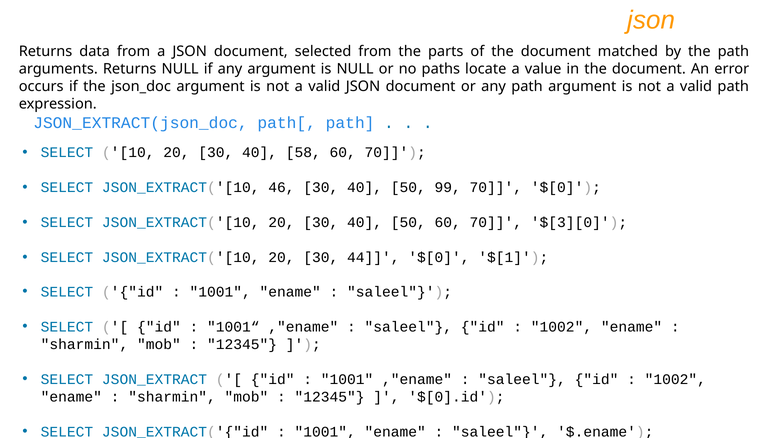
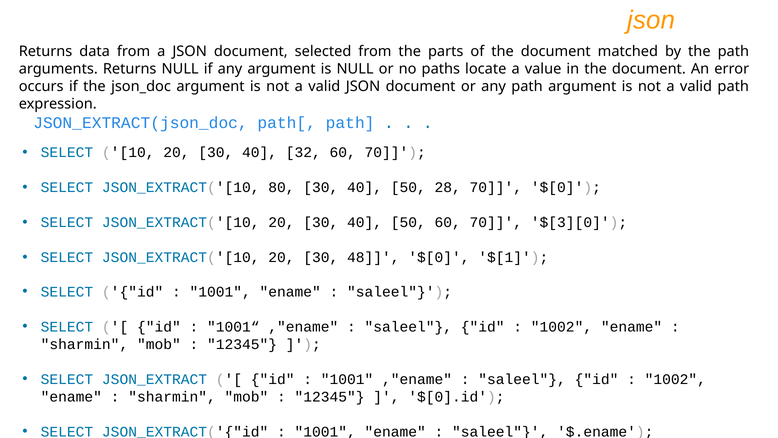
58: 58 -> 32
46: 46 -> 80
99: 99 -> 28
44: 44 -> 48
